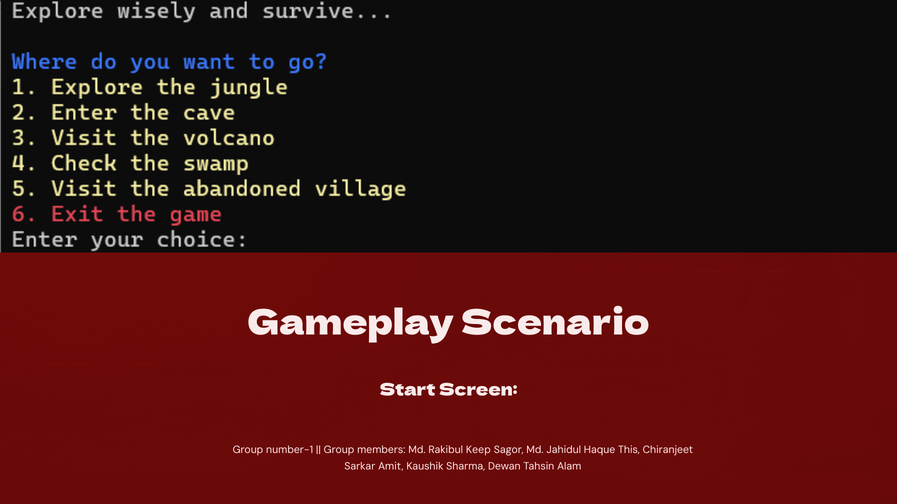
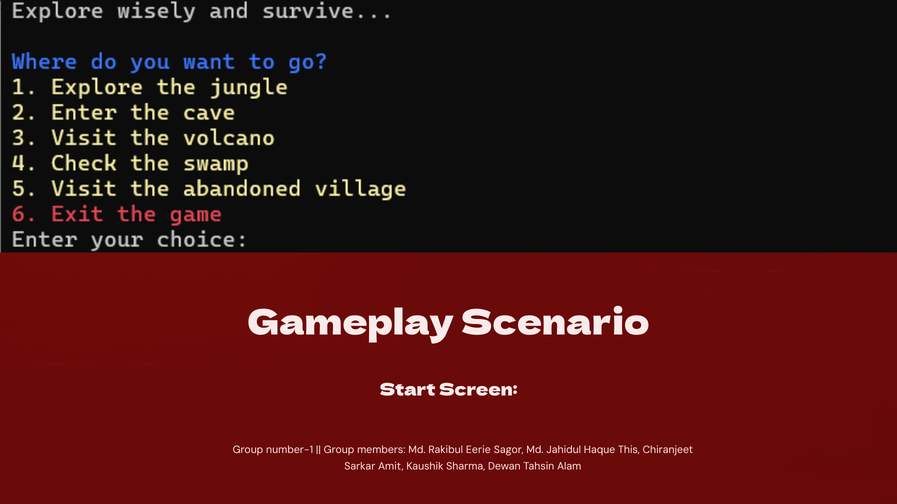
Keep: Keep -> Eerie
